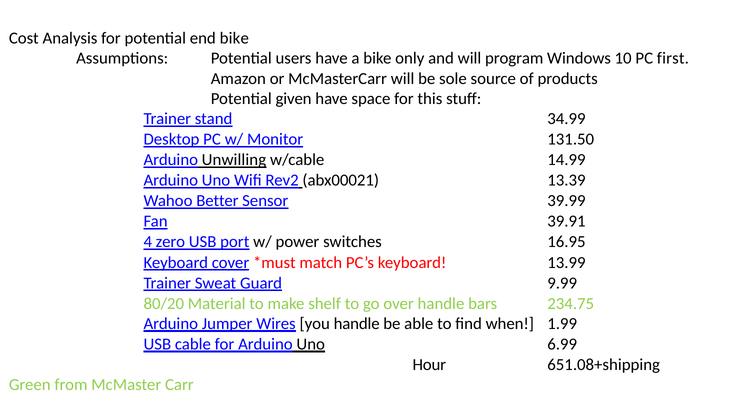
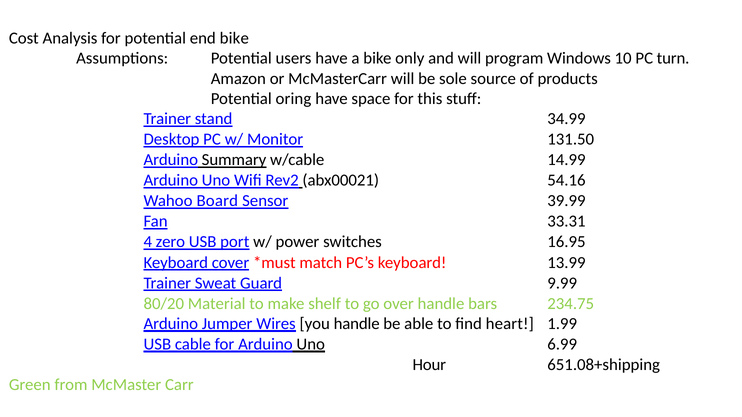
first: first -> turn
given: given -> oring
Unwilling: Unwilling -> Summary
13.39: 13.39 -> 54.16
Better: Better -> Board
39.91: 39.91 -> 33.31
when: when -> heart
